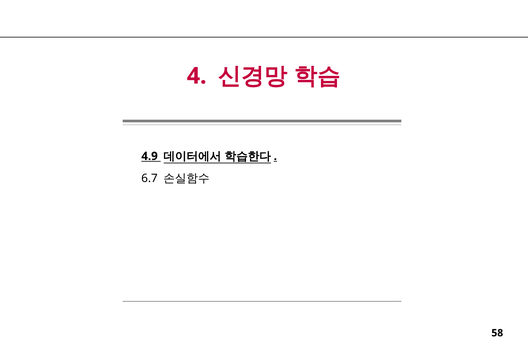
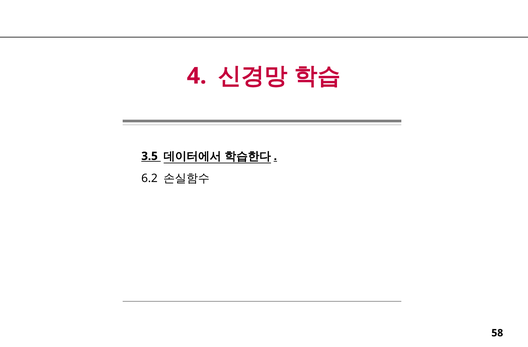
4.9: 4.9 -> 3.5
6.7: 6.7 -> 6.2
